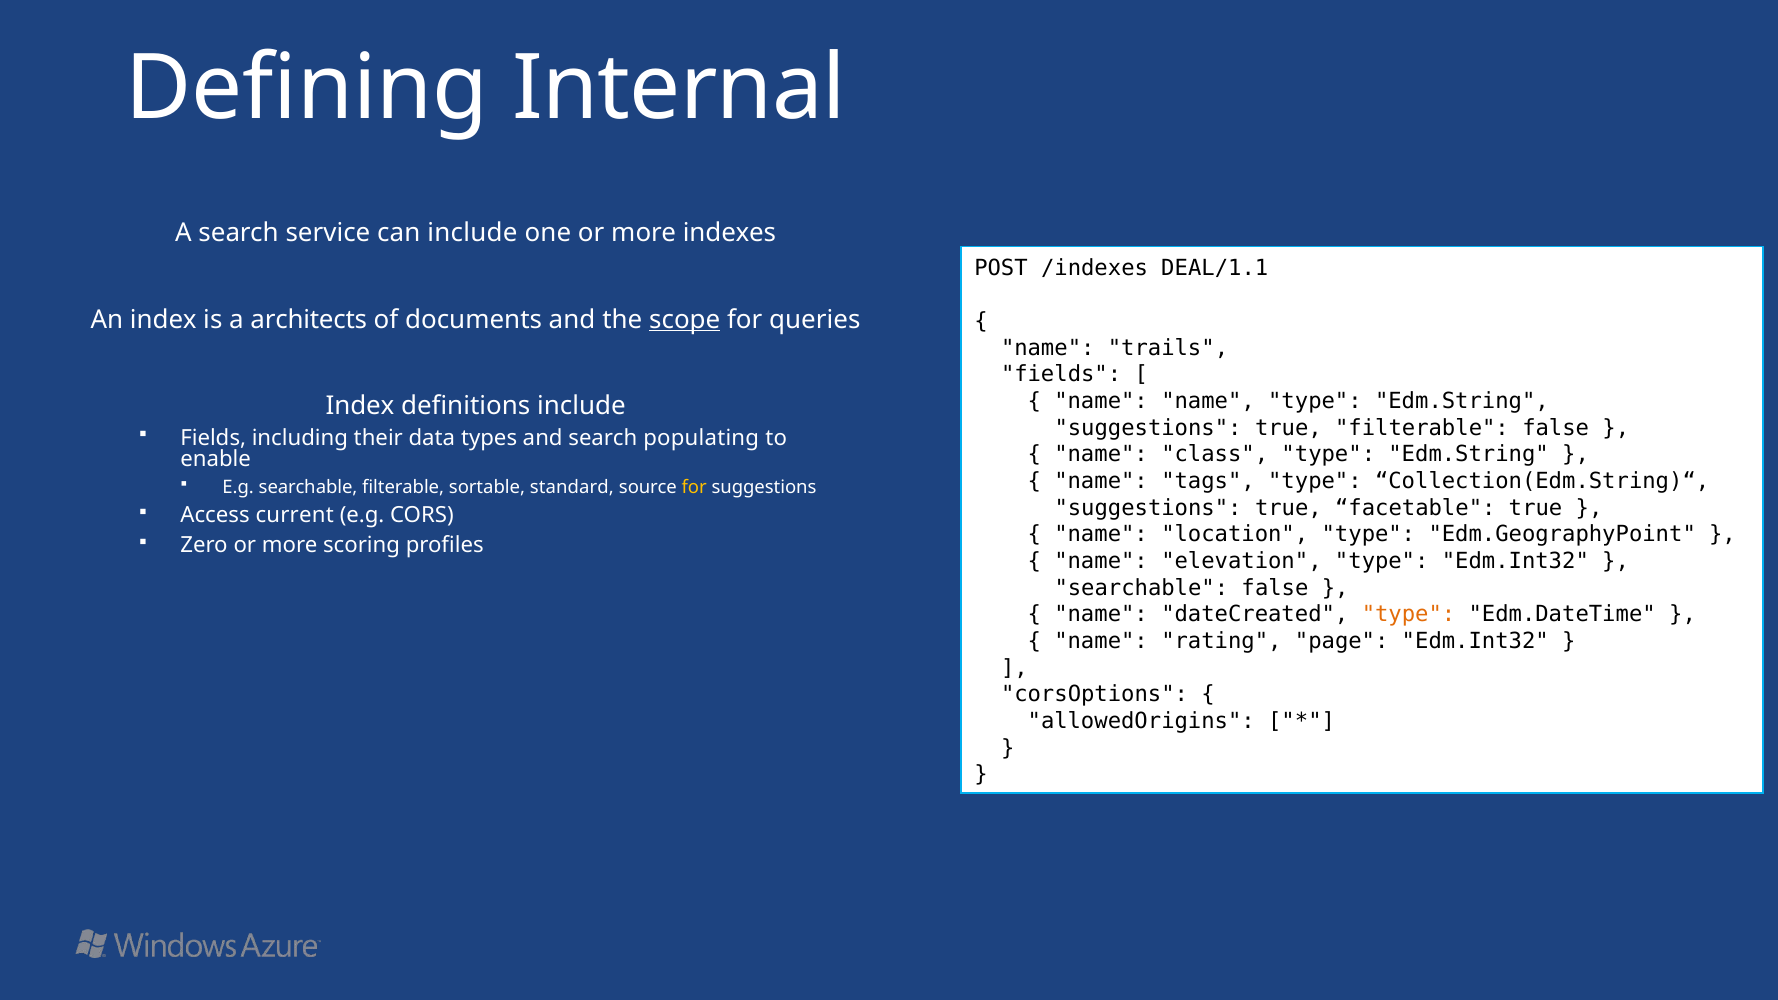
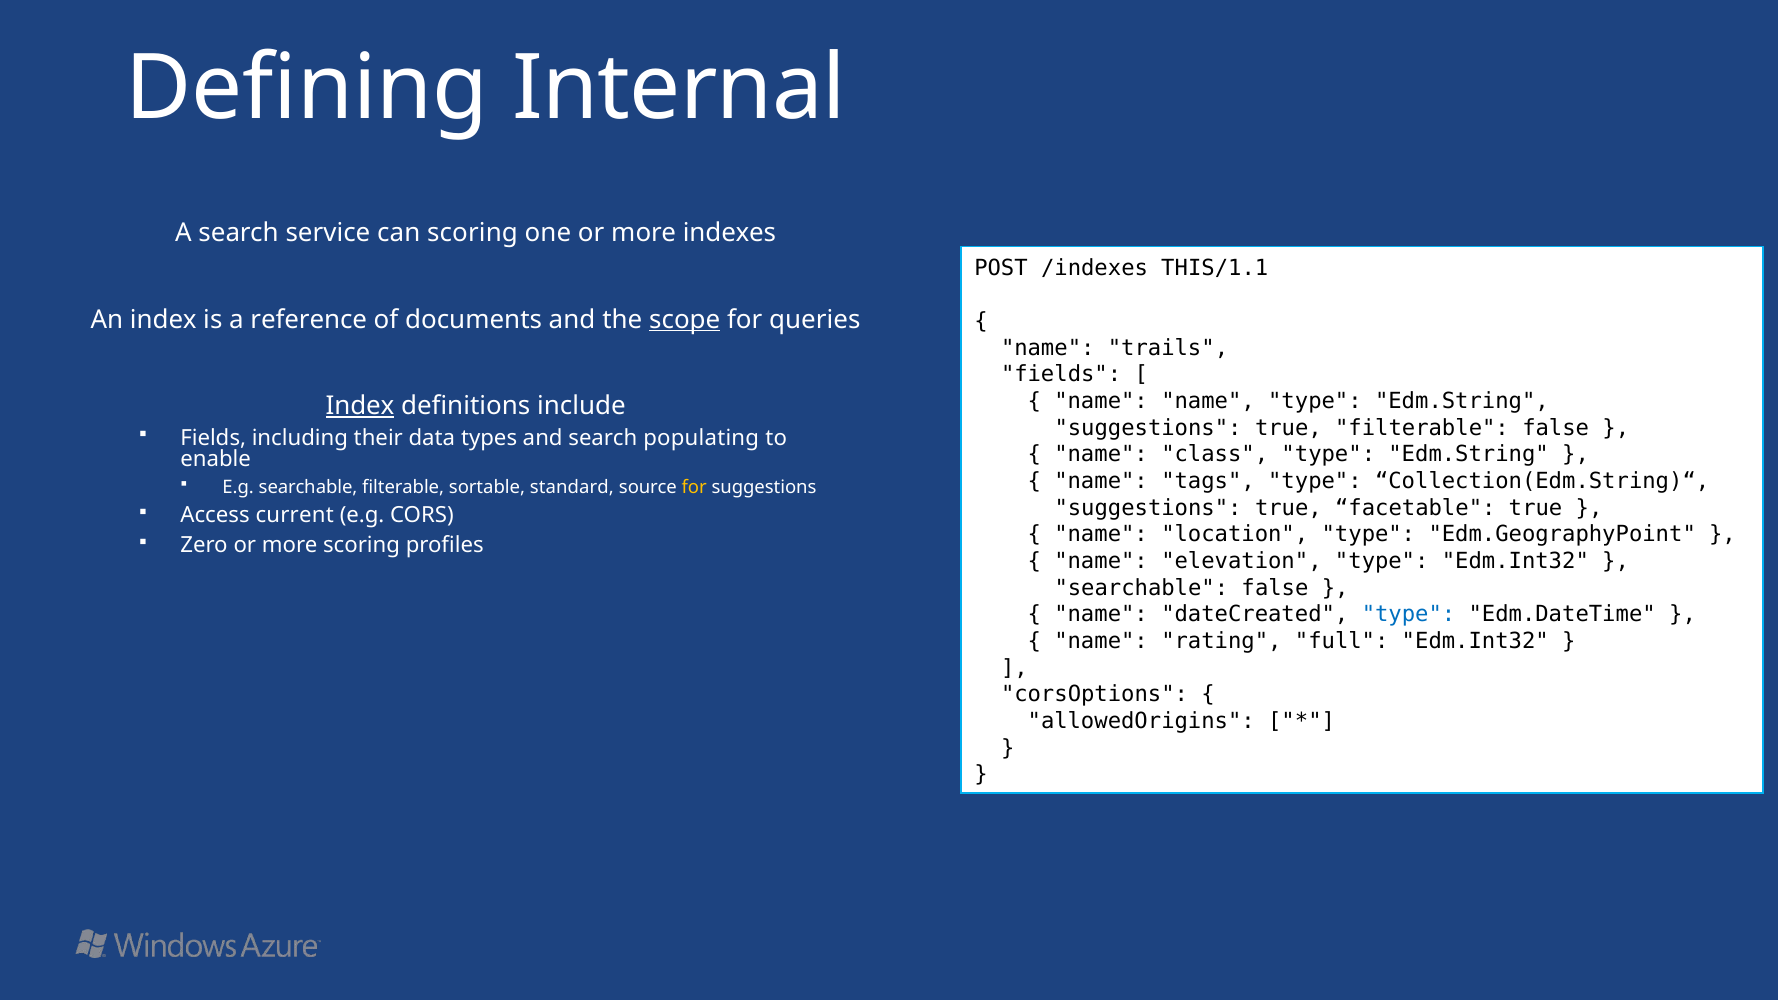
can include: include -> scoring
DEAL/1.1: DEAL/1.1 -> THIS/1.1
architects: architects -> reference
Index at (360, 406) underline: none -> present
type at (1409, 615) colour: orange -> blue
page: page -> full
